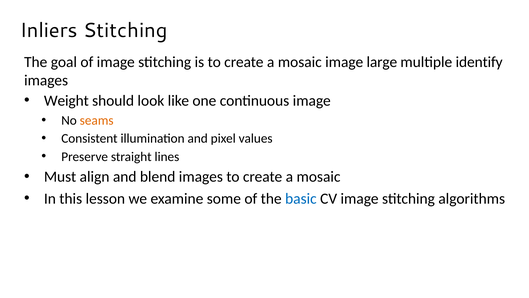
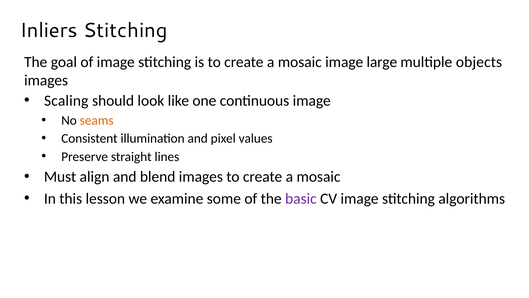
identify: identify -> objects
Weight: Weight -> Scaling
basic colour: blue -> purple
